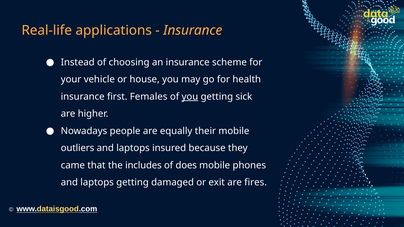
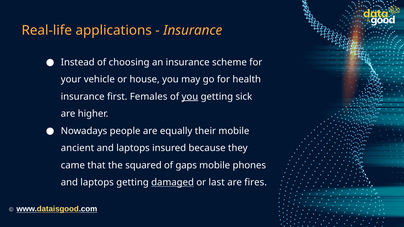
outliers: outliers -> ancient
includes: includes -> squared
does: does -> gaps
damaged underline: none -> present
exit: exit -> last
